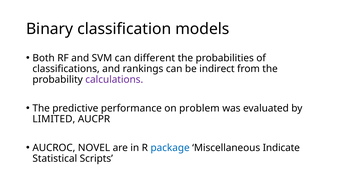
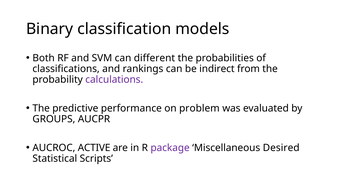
LIMITED: LIMITED -> GROUPS
NOVEL: NOVEL -> ACTIVE
package colour: blue -> purple
Indicate: Indicate -> Desired
